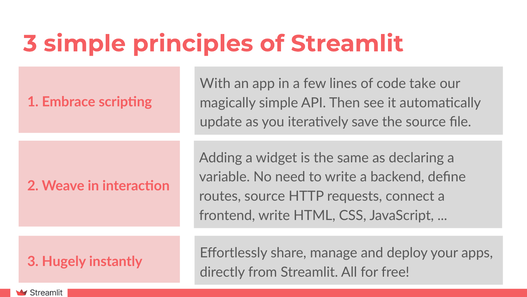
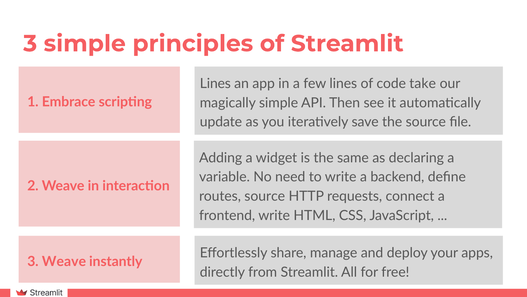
With at (215, 83): With -> Lines
3 Hugely: Hugely -> Weave
